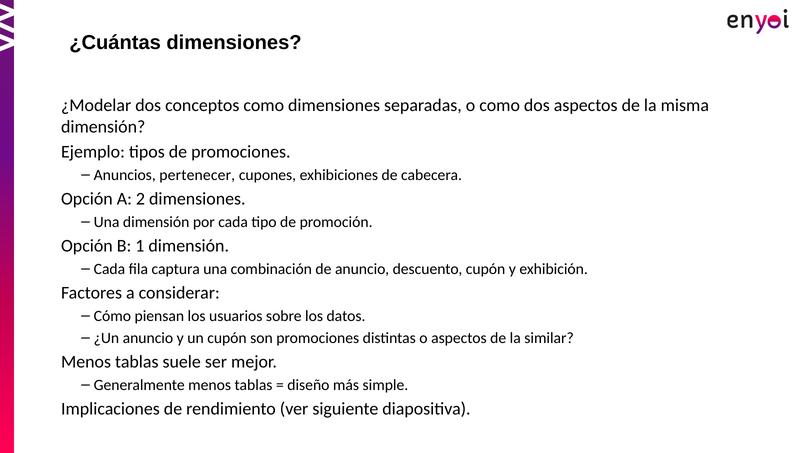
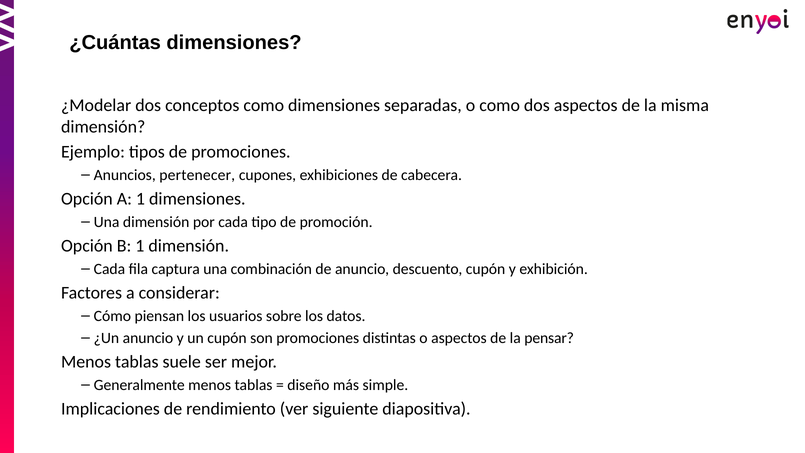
A 2: 2 -> 1
similar: similar -> pensar
